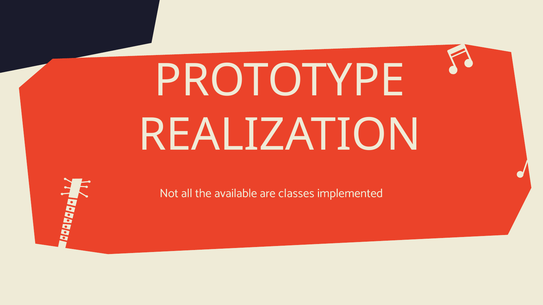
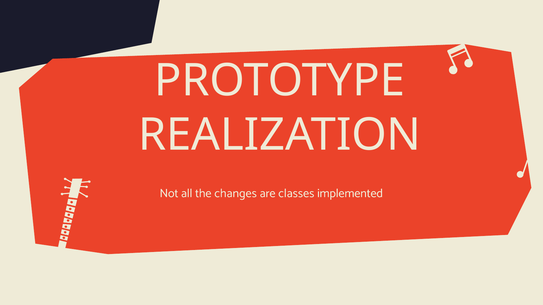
available: available -> changes
